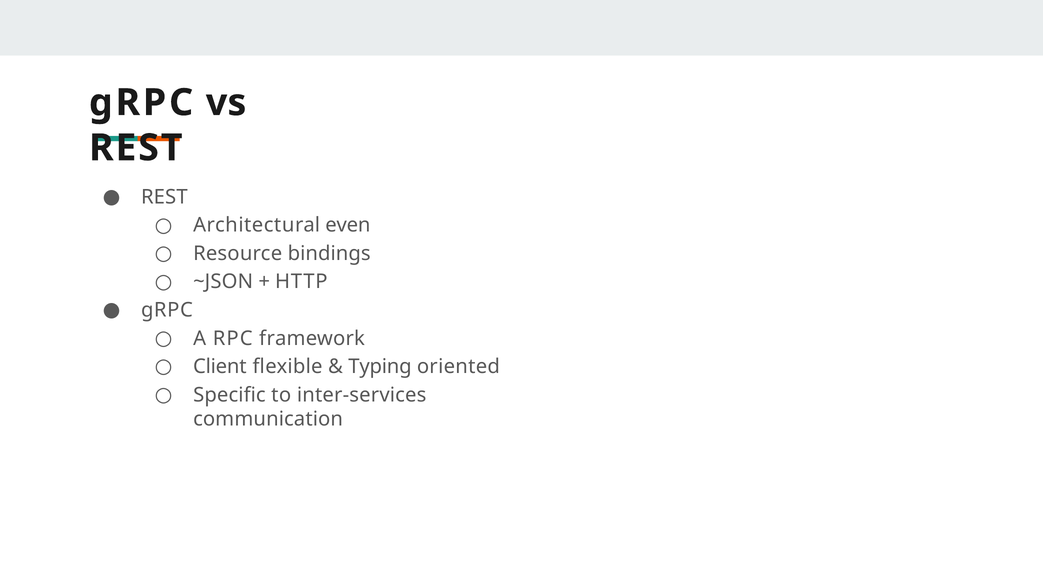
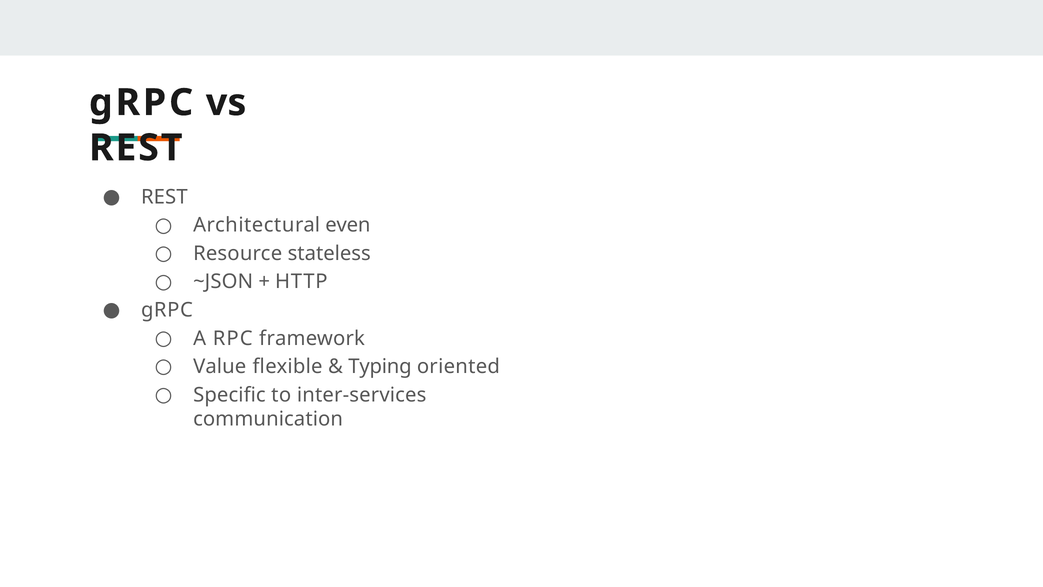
bindings: bindings -> stateless
Client: Client -> Value
